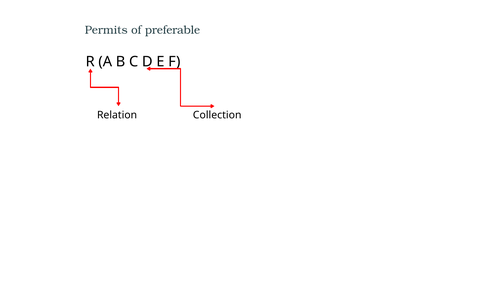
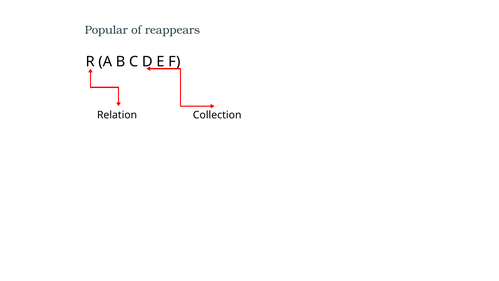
Permits: Permits -> Popular
preferable: preferable -> reappears
